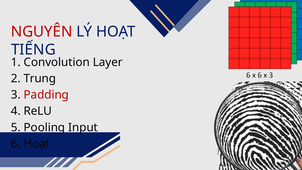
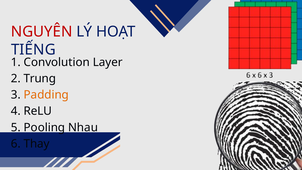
Padding colour: red -> orange
Input: Input -> Nhau
6 Hoạt: Hoạt -> Thay
